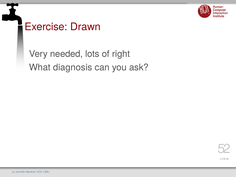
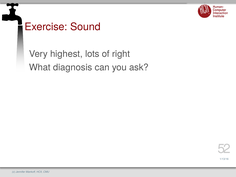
Drawn: Drawn -> Sound
needed: needed -> highest
